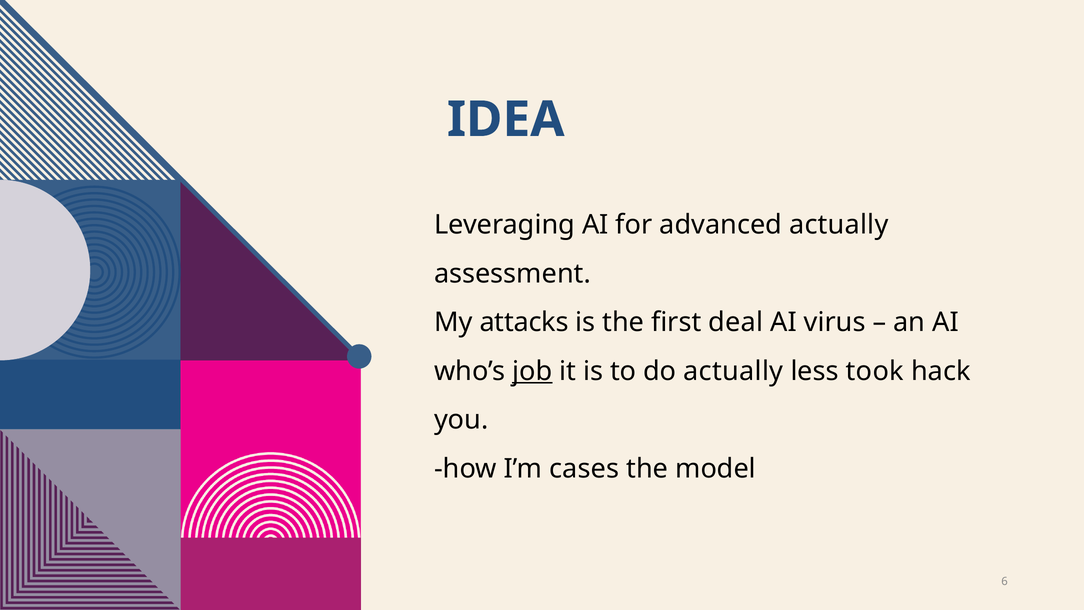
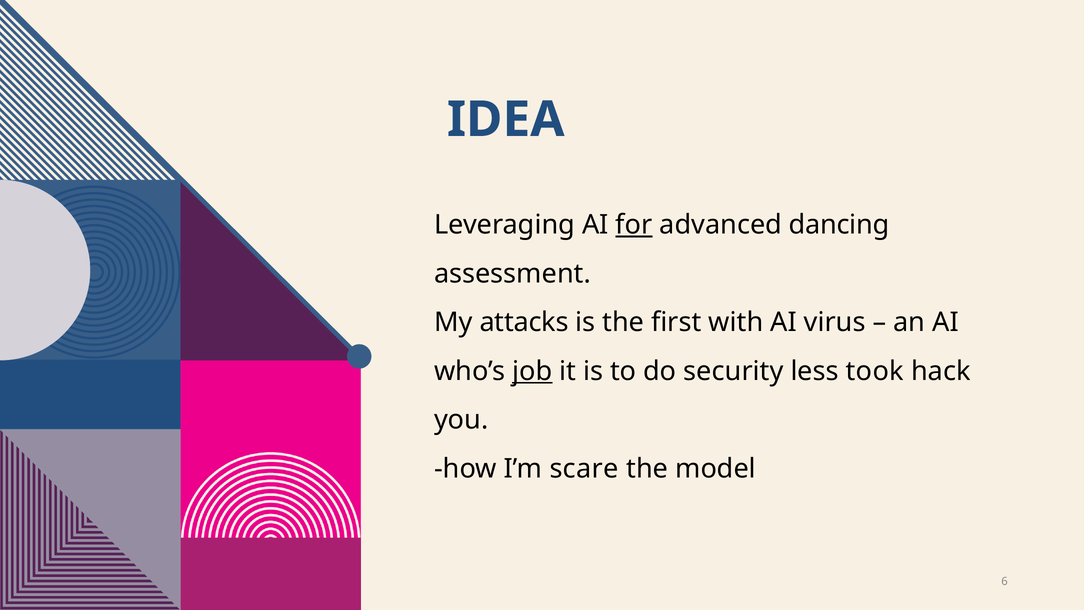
for underline: none -> present
advanced actually: actually -> dancing
deal: deal -> with
do actually: actually -> security
cases: cases -> scare
